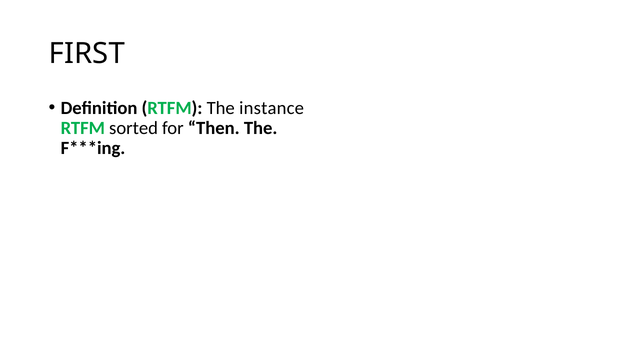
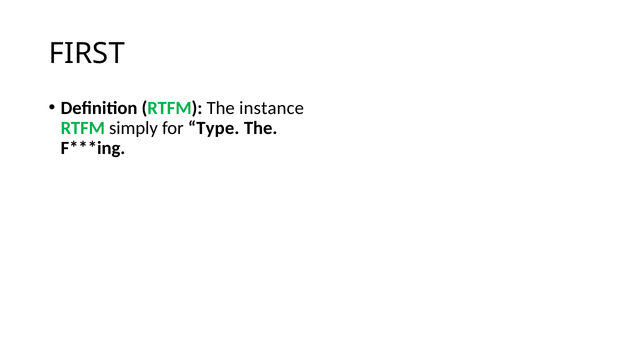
sorted: sorted -> simply
Then: Then -> Type
